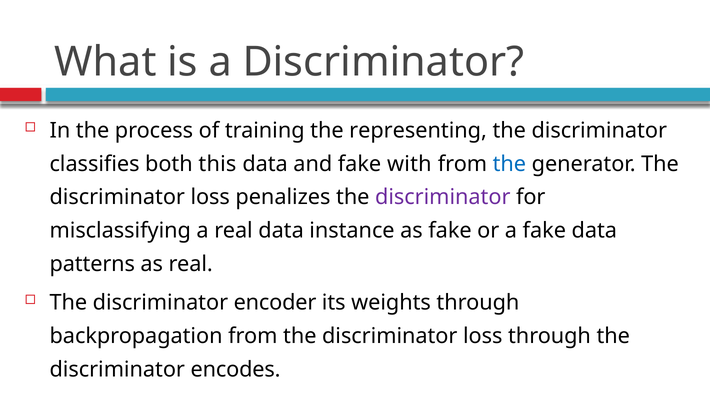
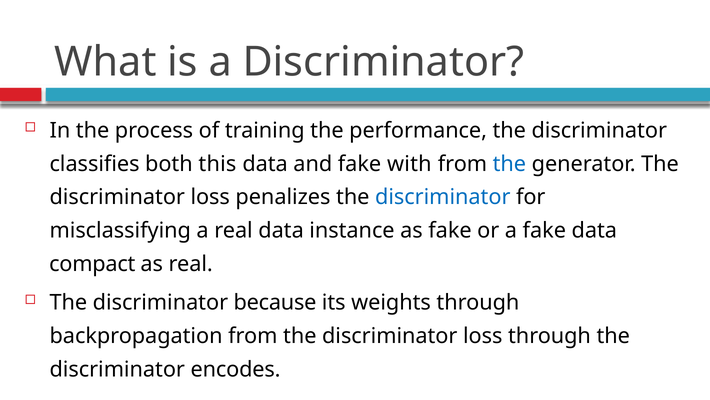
representing: representing -> performance
discriminator at (443, 197) colour: purple -> blue
patterns: patterns -> compact
encoder: encoder -> because
